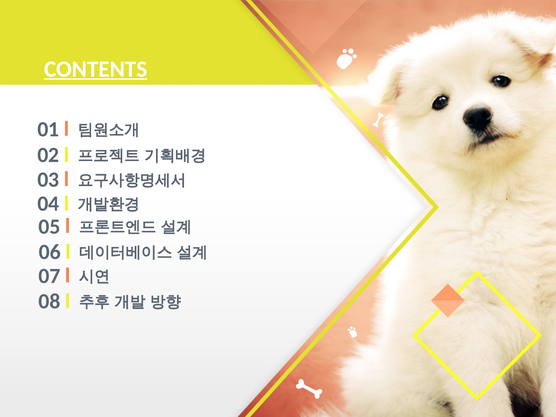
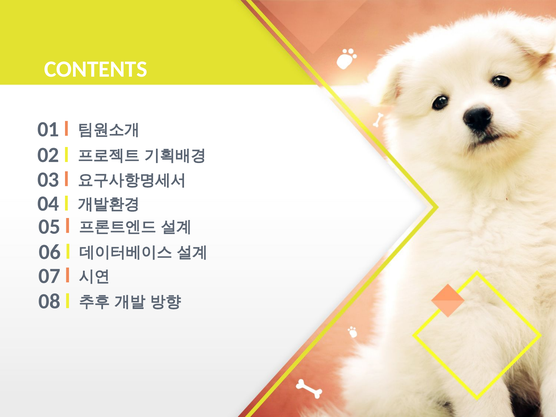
CONTENTS underline: present -> none
